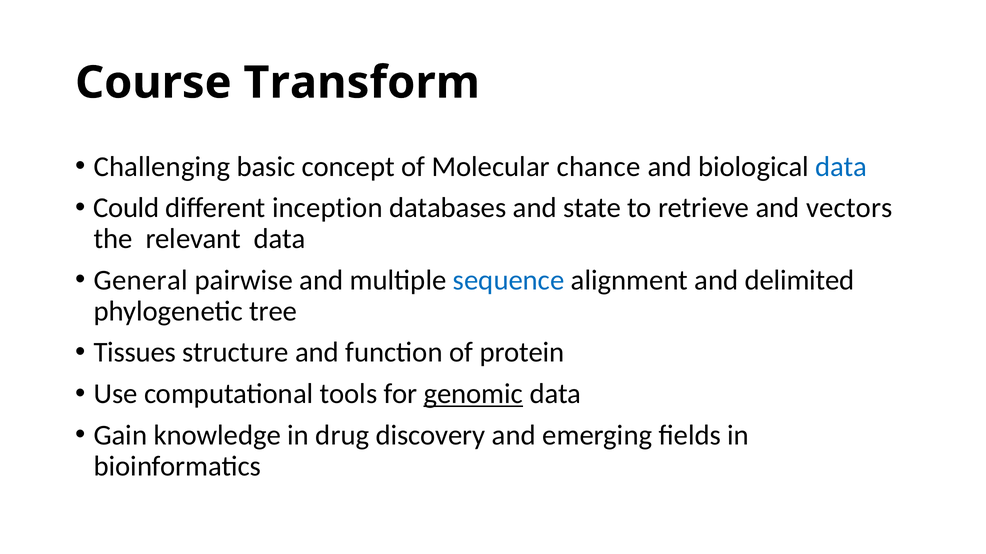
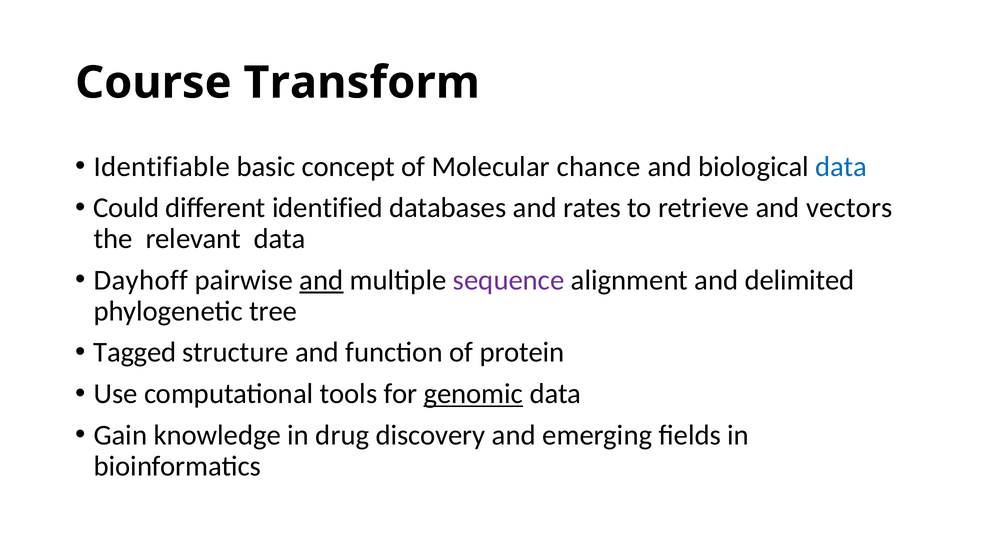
Challenging: Challenging -> Identifiable
inception: inception -> identified
state: state -> rates
General: General -> Dayhoff
and at (321, 280) underline: none -> present
sequence colour: blue -> purple
Tissues: Tissues -> Tagged
